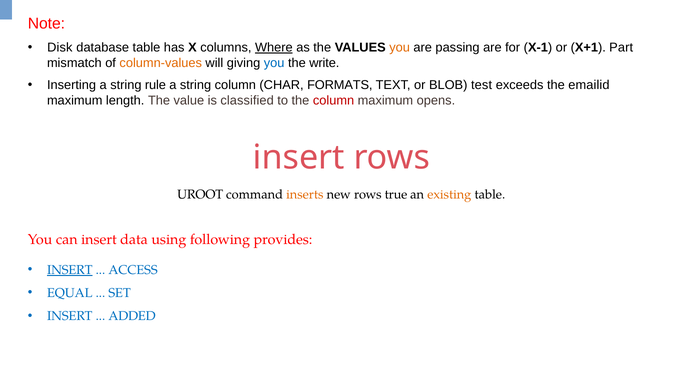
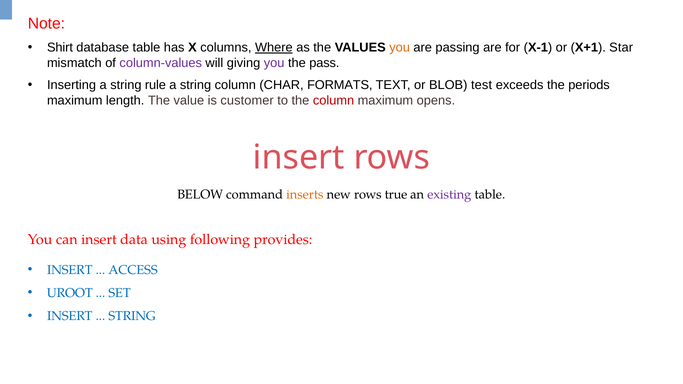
Disk: Disk -> Shirt
Part: Part -> Star
column-values colour: orange -> purple
you at (274, 63) colour: blue -> purple
write: write -> pass
emailid: emailid -> periods
classified: classified -> customer
UROOT: UROOT -> BELOW
existing colour: orange -> purple
INSERT at (70, 270) underline: present -> none
EQUAL: EQUAL -> UROOT
ADDED at (132, 316): ADDED -> STRING
